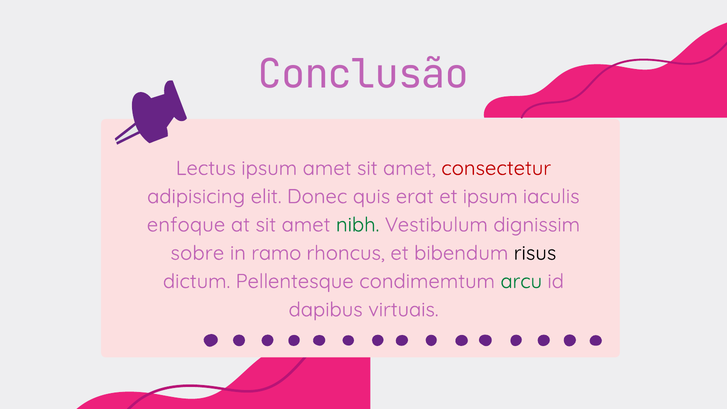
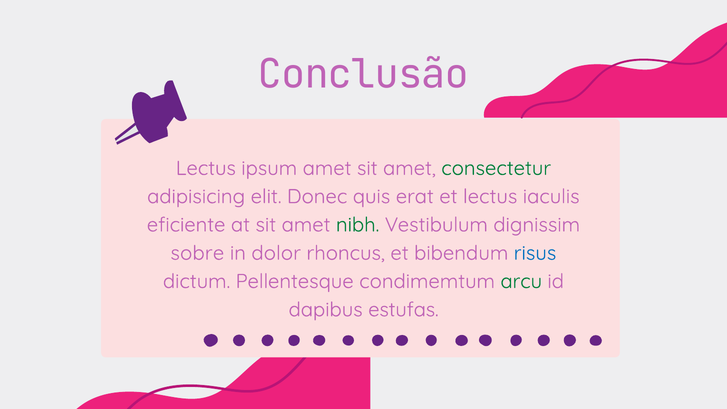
consectetur colour: red -> green
et ipsum: ipsum -> lectus
enfoque: enfoque -> eficiente
ramo: ramo -> dolor
risus colour: black -> blue
virtuais: virtuais -> estufas
